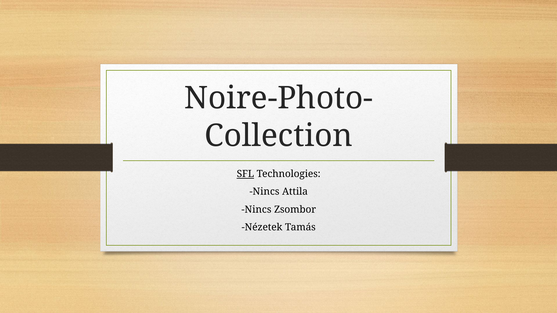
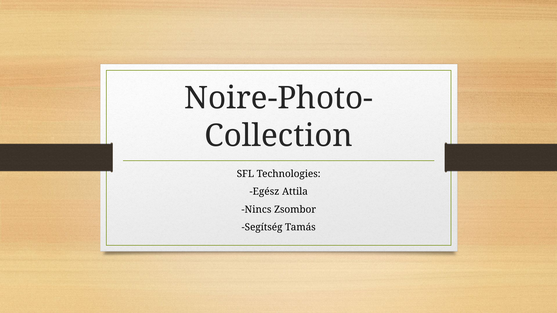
SFL underline: present -> none
Nincs at (264, 192): Nincs -> Egész
Nézetek: Nézetek -> Segítség
